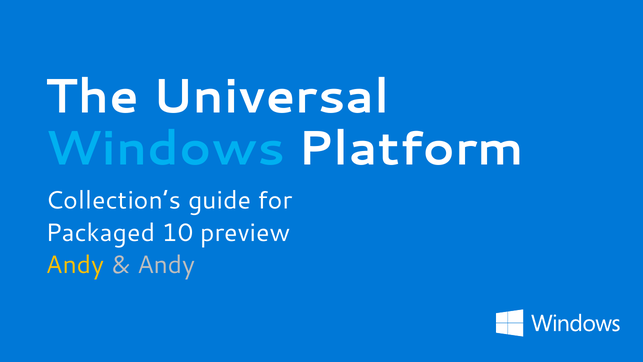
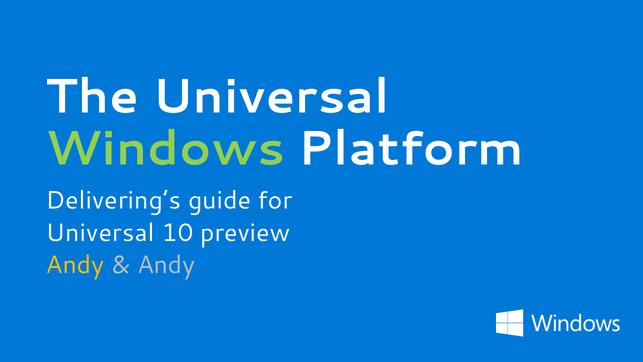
Windows colour: light blue -> light green
Collection’s: Collection’s -> Delivering’s
Packaged at (100, 233): Packaged -> Universal
